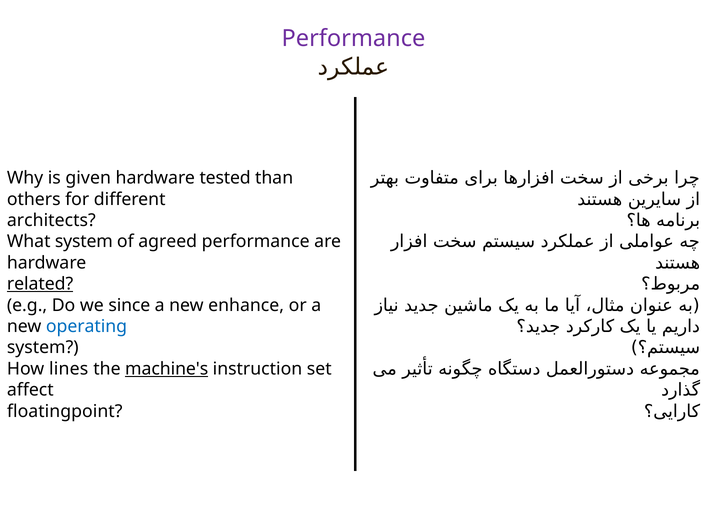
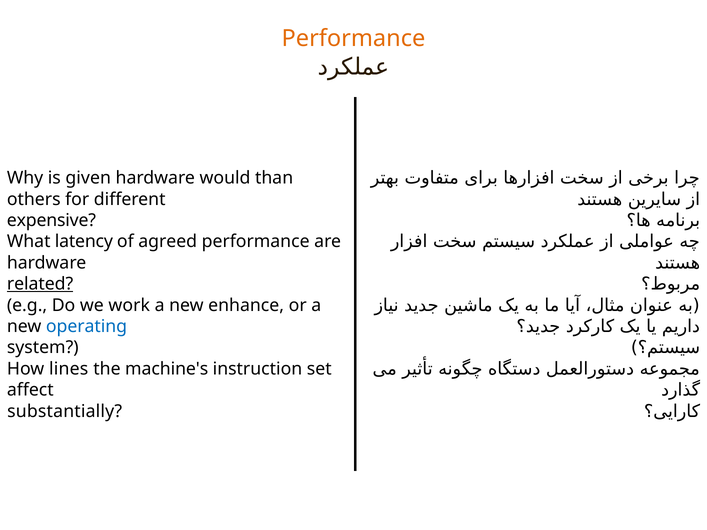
Performance at (353, 39) colour: purple -> orange
tested: tested -> would
architects: architects -> expensive
What system: system -> latency
since: since -> work
machine's underline: present -> none
floatingpoint: floatingpoint -> substantially
